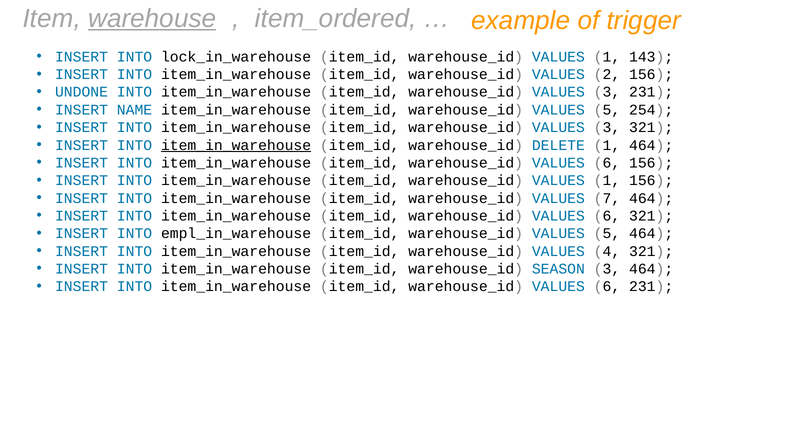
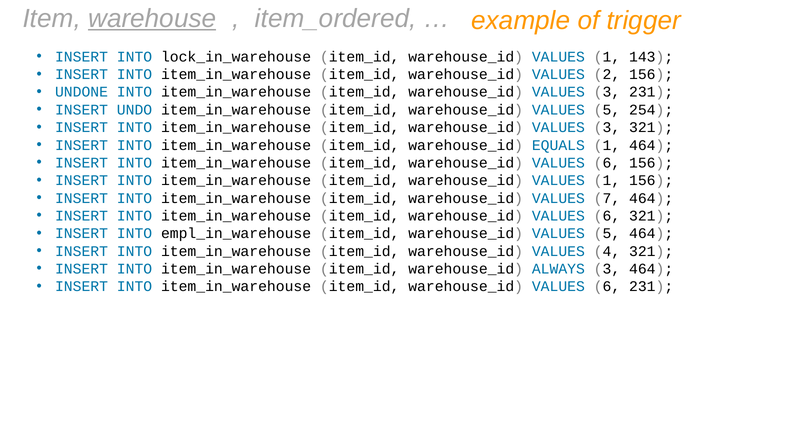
NAME: NAME -> UNDO
item_in_warehouse at (236, 145) underline: present -> none
DELETE: DELETE -> EQUALS
SEASON: SEASON -> ALWAYS
